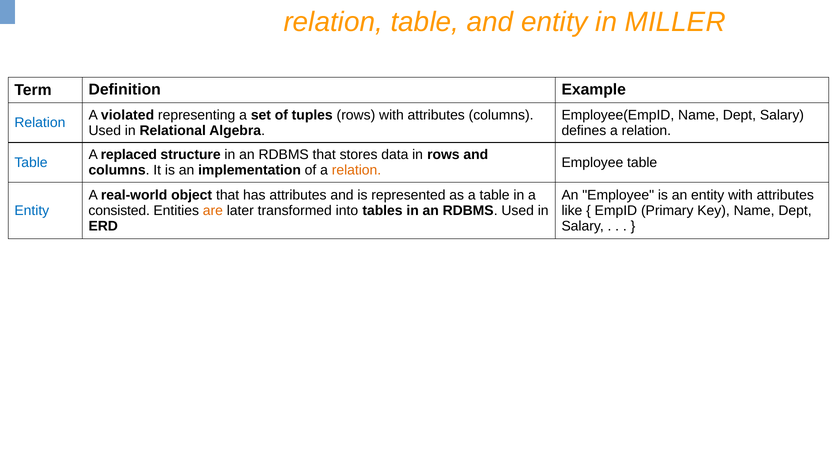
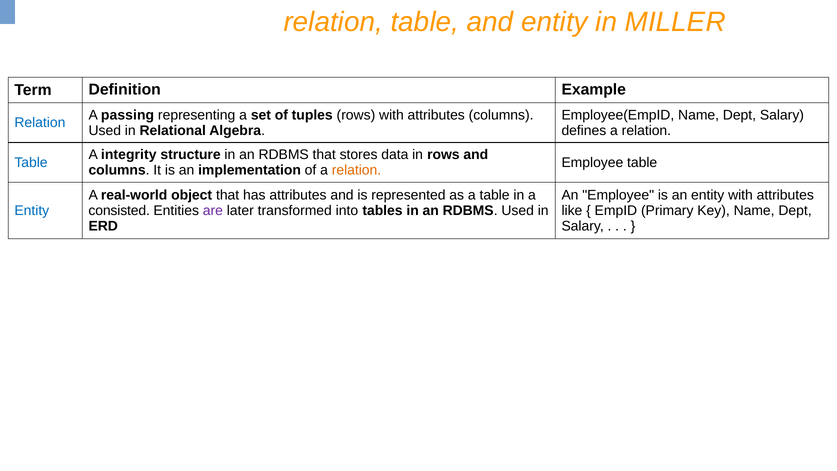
violated: violated -> passing
replaced: replaced -> integrity
are colour: orange -> purple
